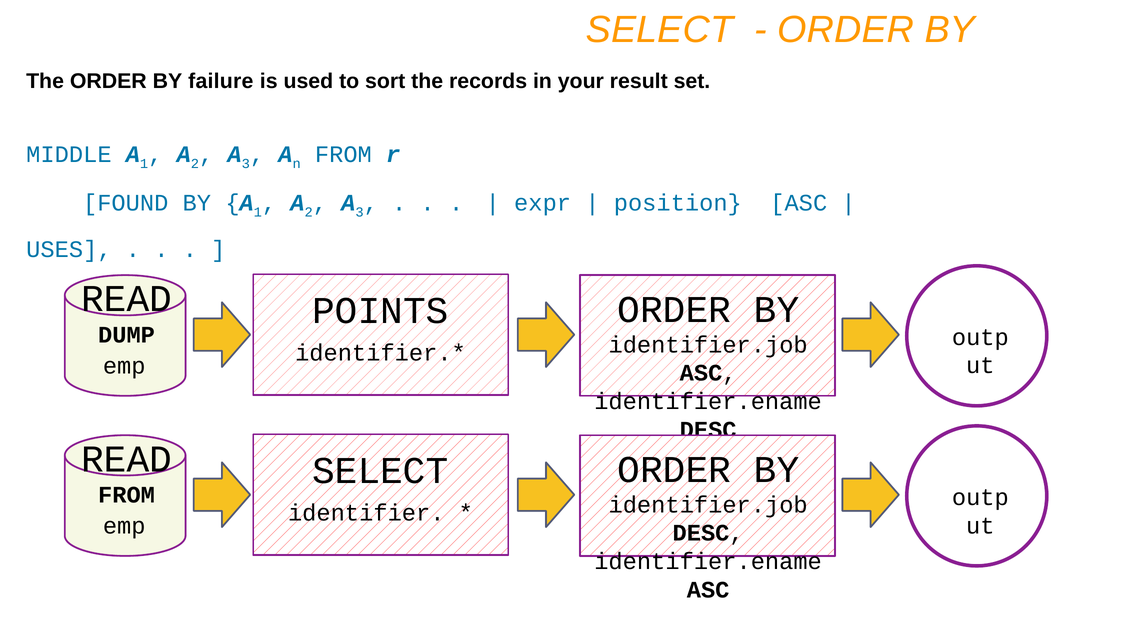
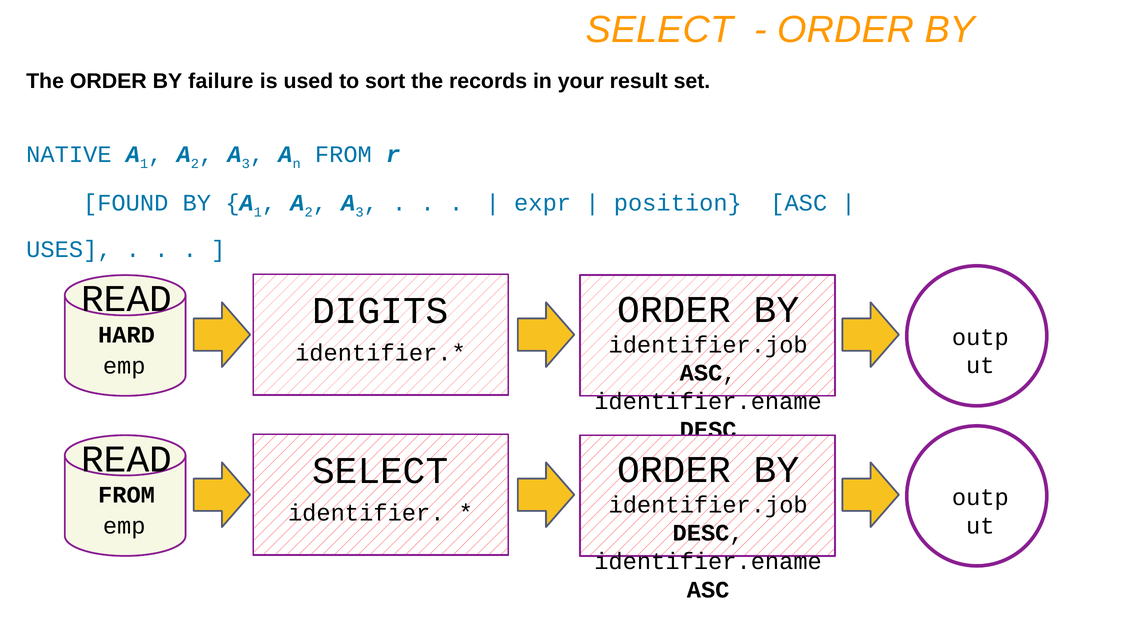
MIDDLE: MIDDLE -> NATIVE
POINTS: POINTS -> DIGITS
DUMP: DUMP -> HARD
